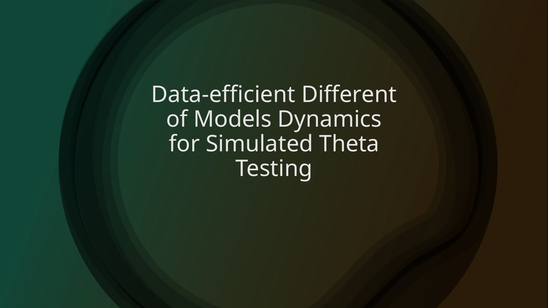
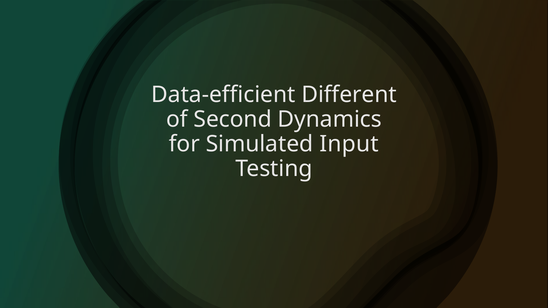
Models: Models -> Second
Theta: Theta -> Input
